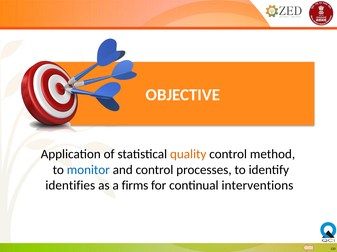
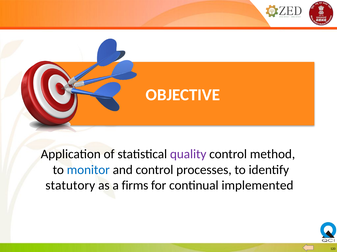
quality colour: orange -> purple
identifies: identifies -> statutory
interventions: interventions -> implemented
